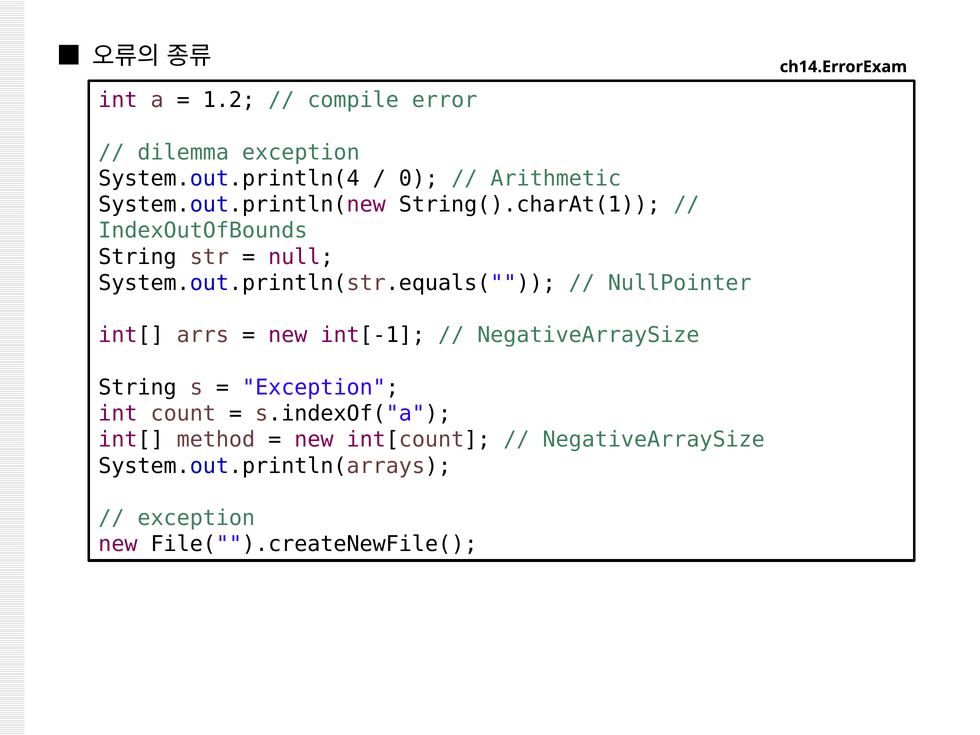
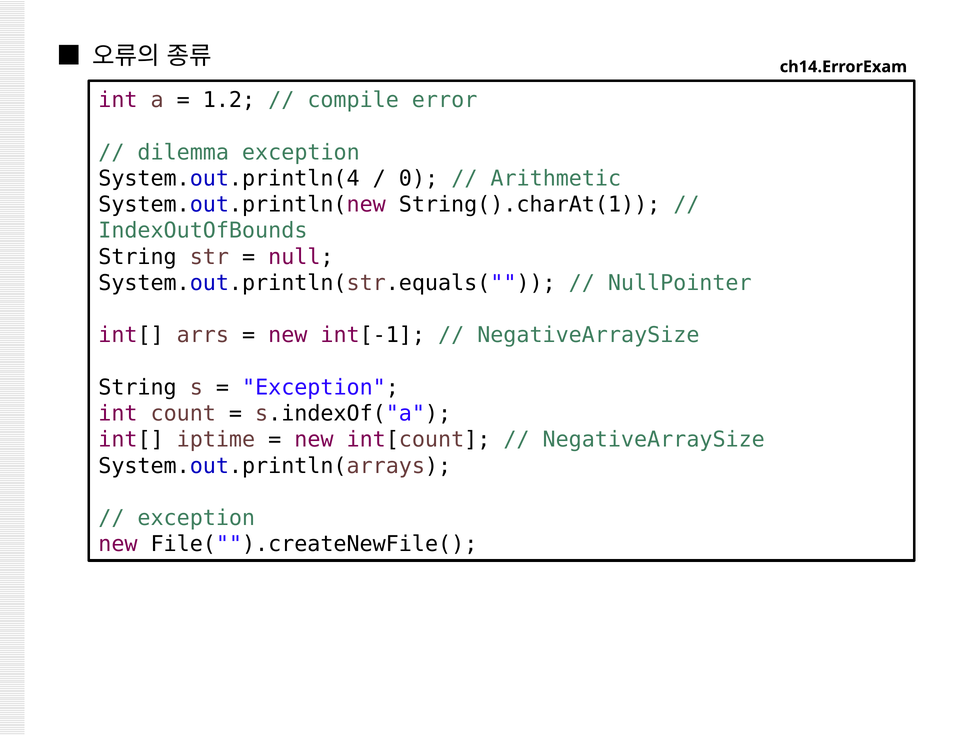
method: method -> iptime
